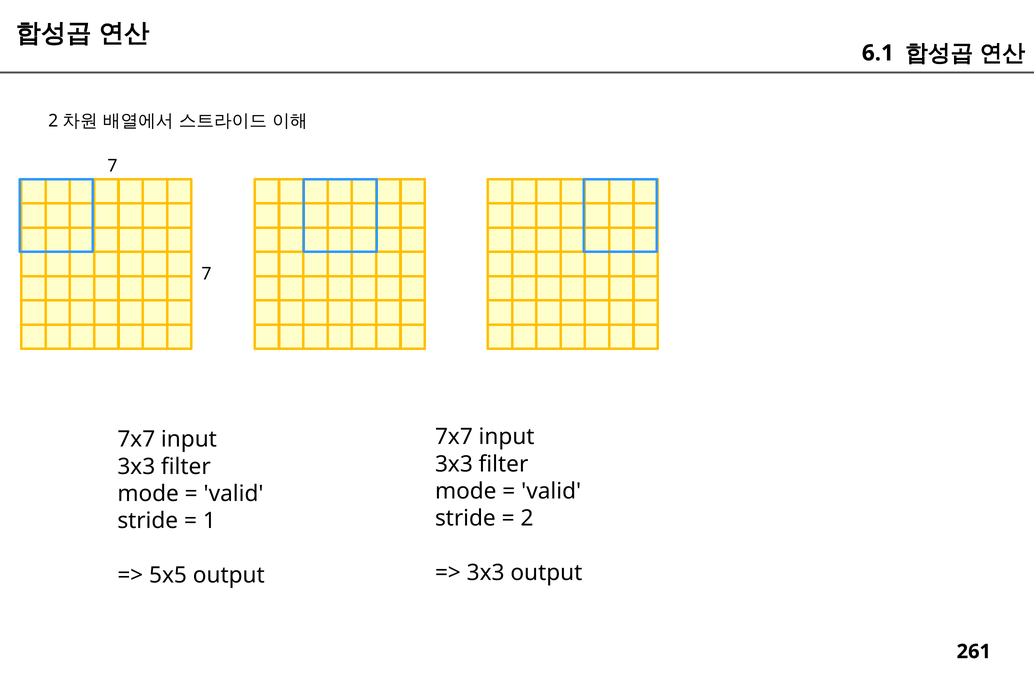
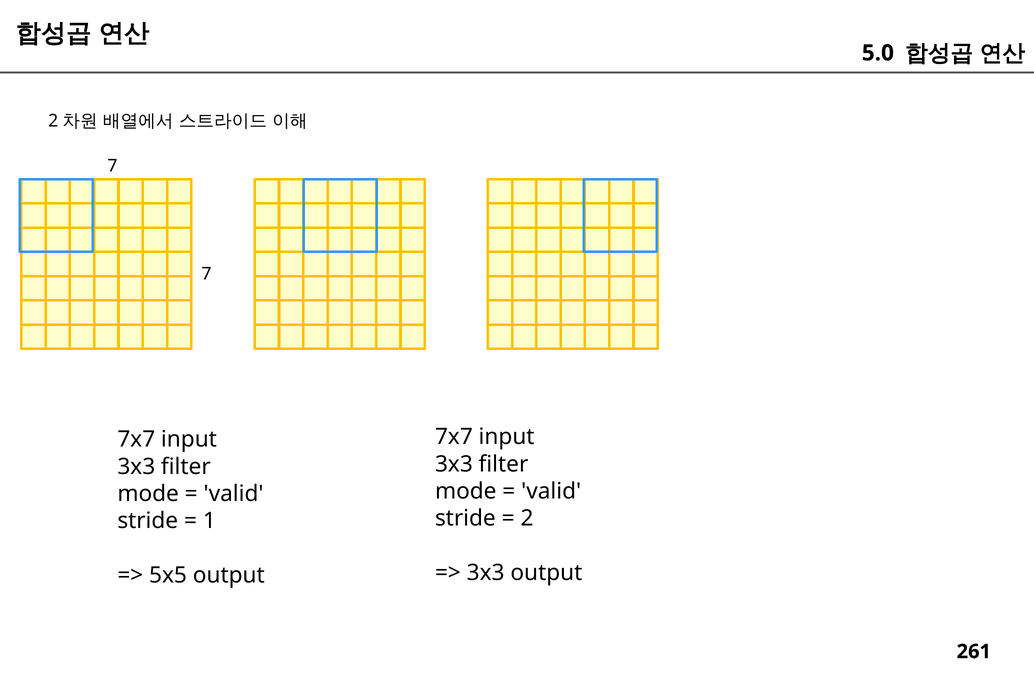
6.1: 6.1 -> 5.0
